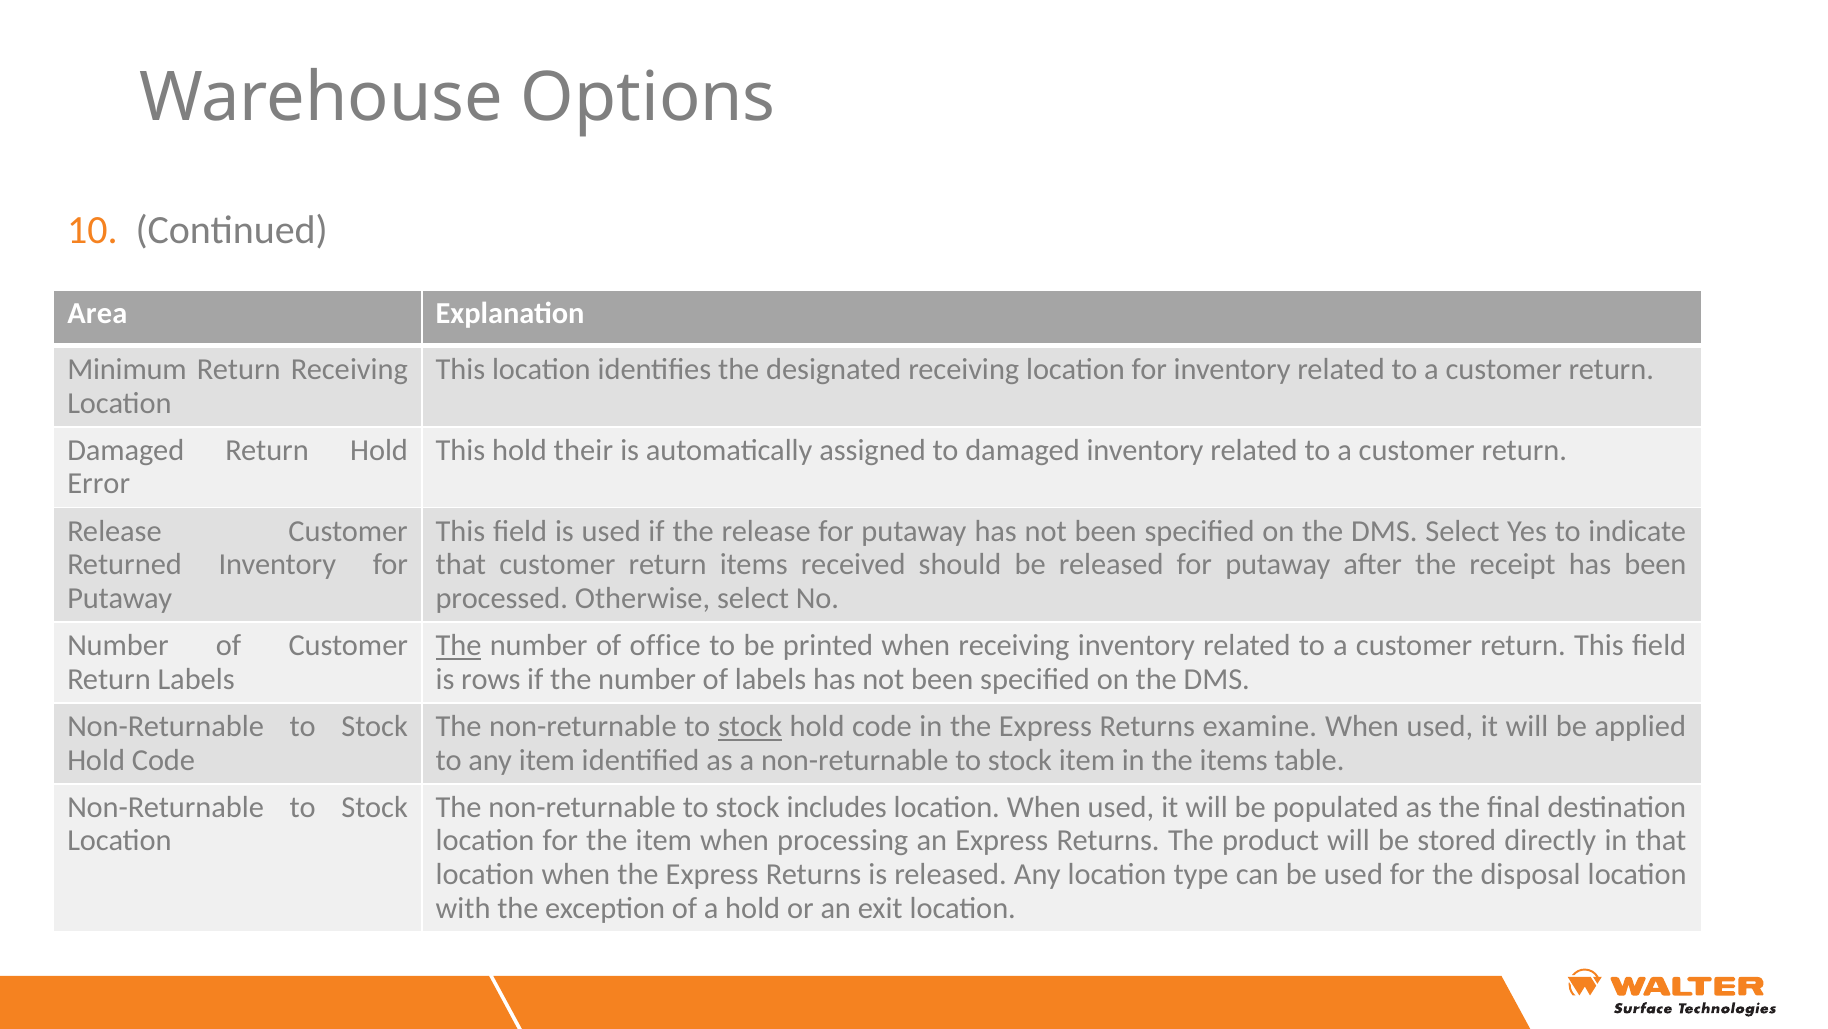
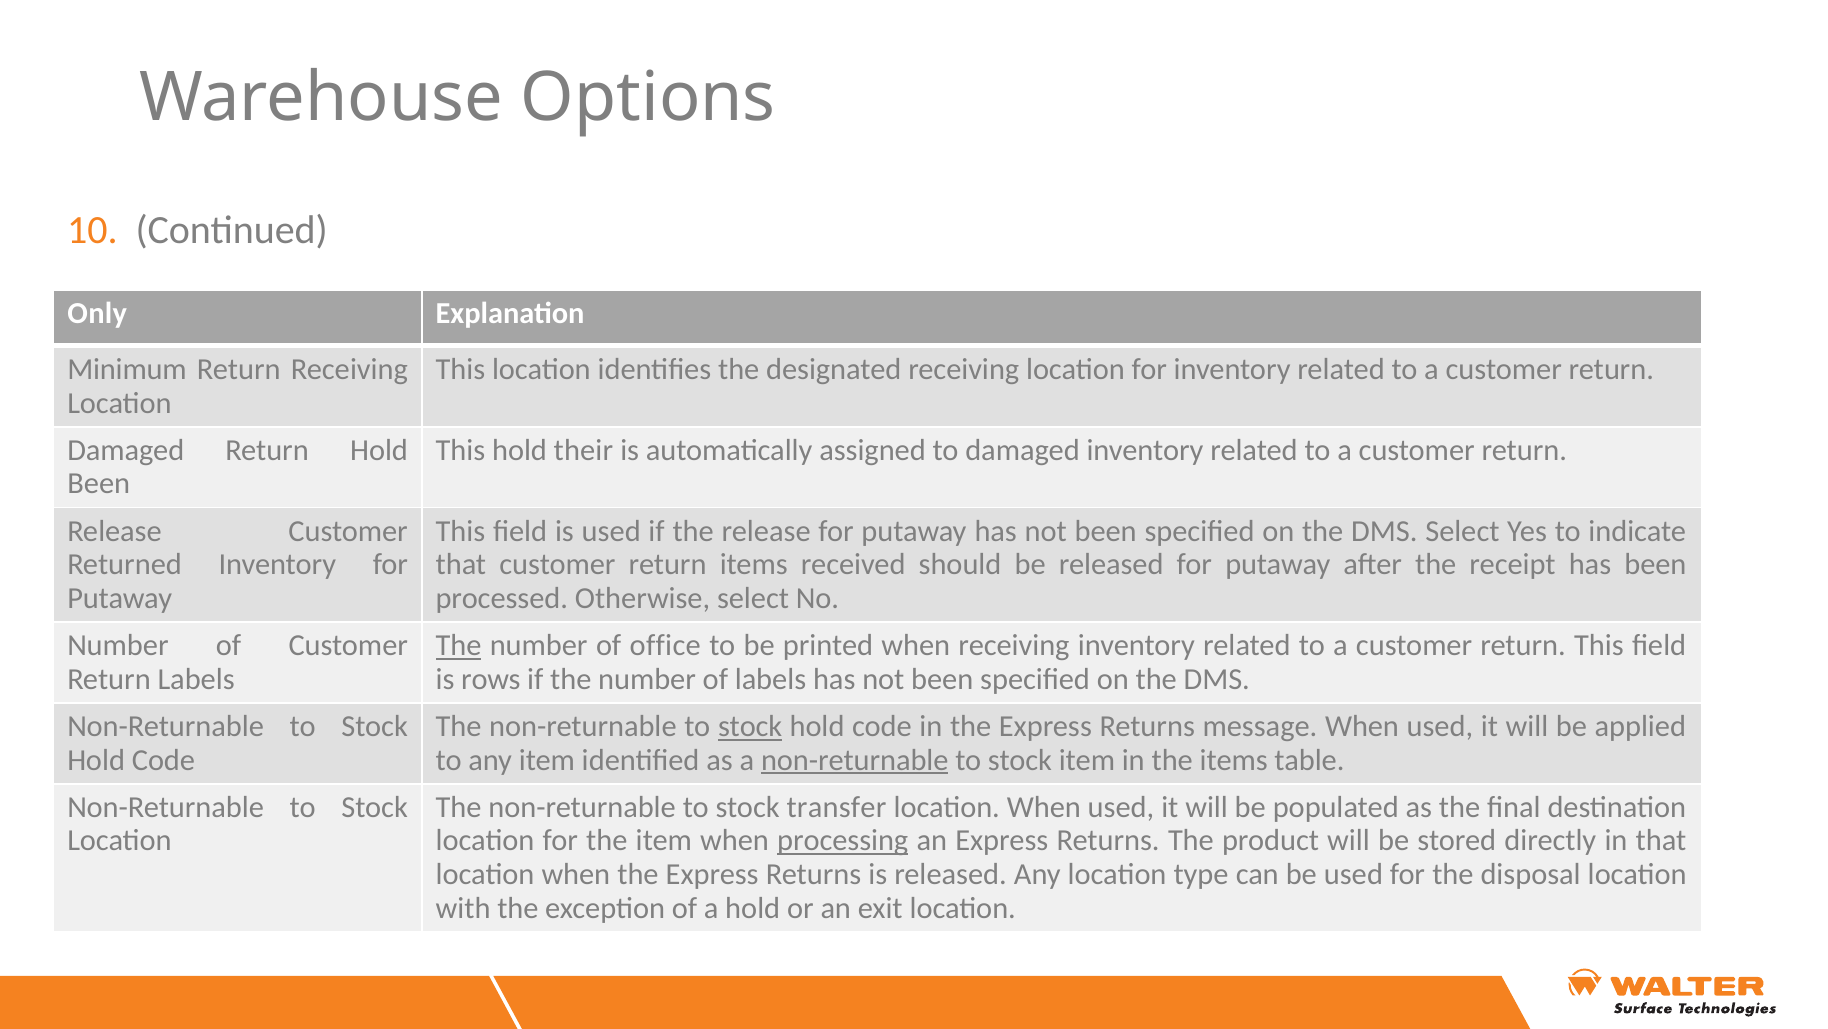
Area: Area -> Only
Error at (99, 484): Error -> Been
examine: examine -> message
non-returnable at (855, 759) underline: none -> present
includes: includes -> transfer
processing underline: none -> present
